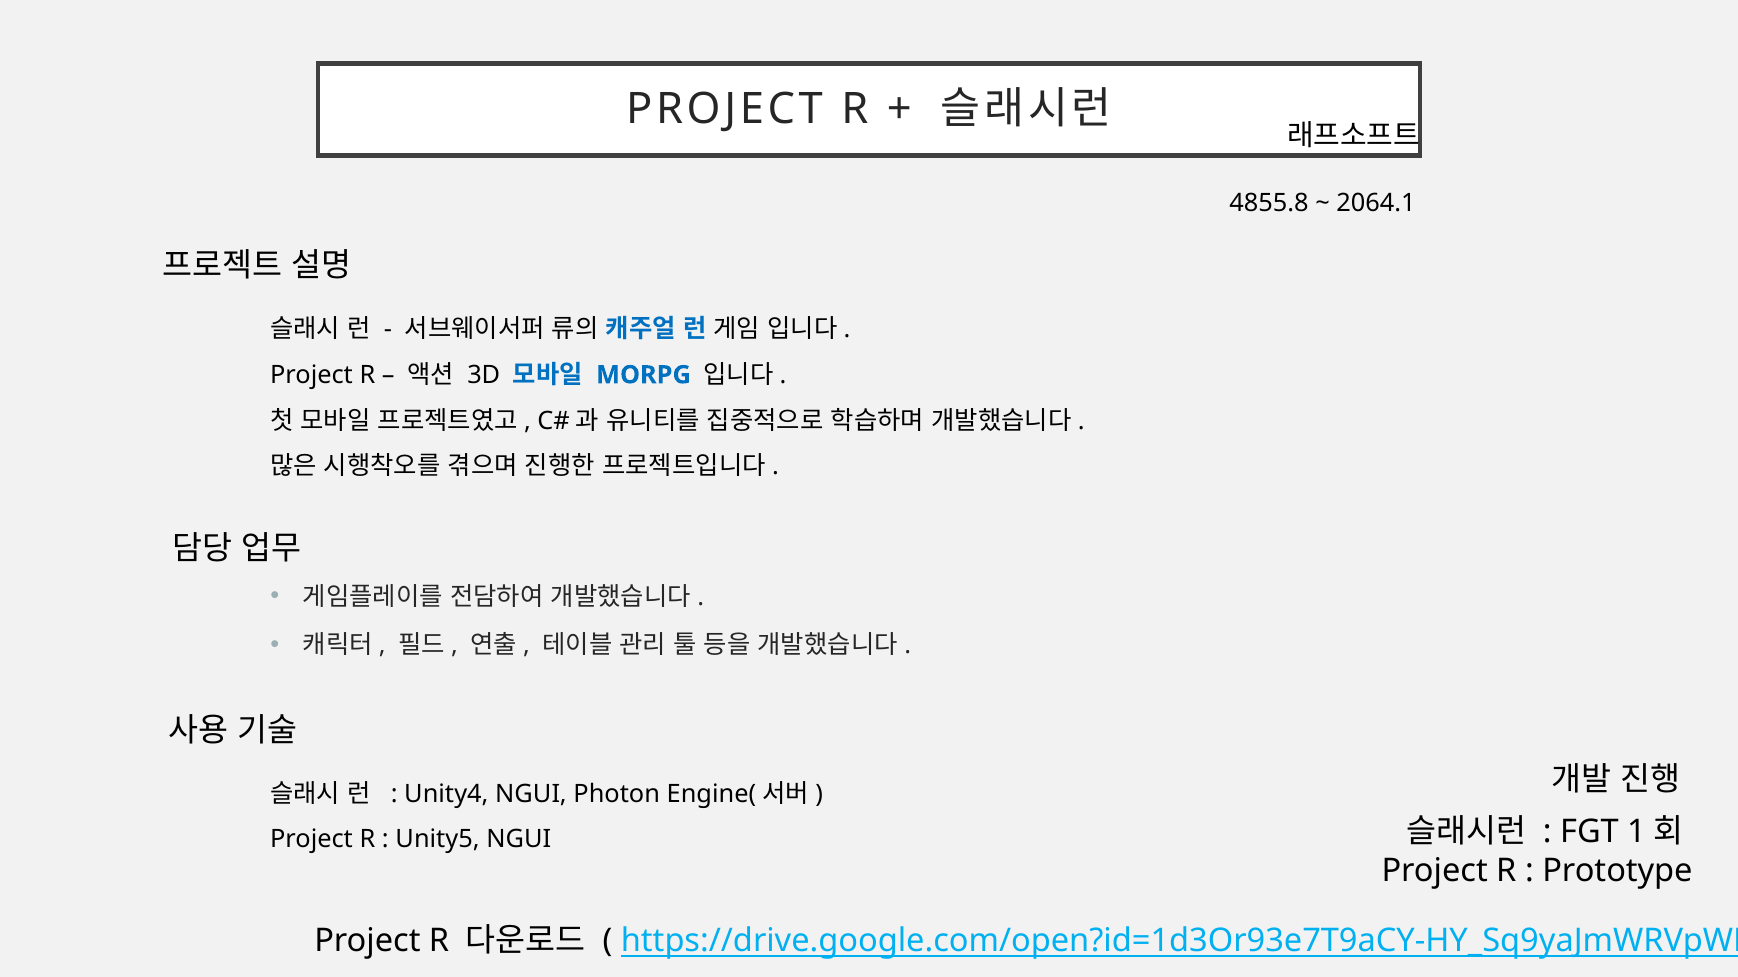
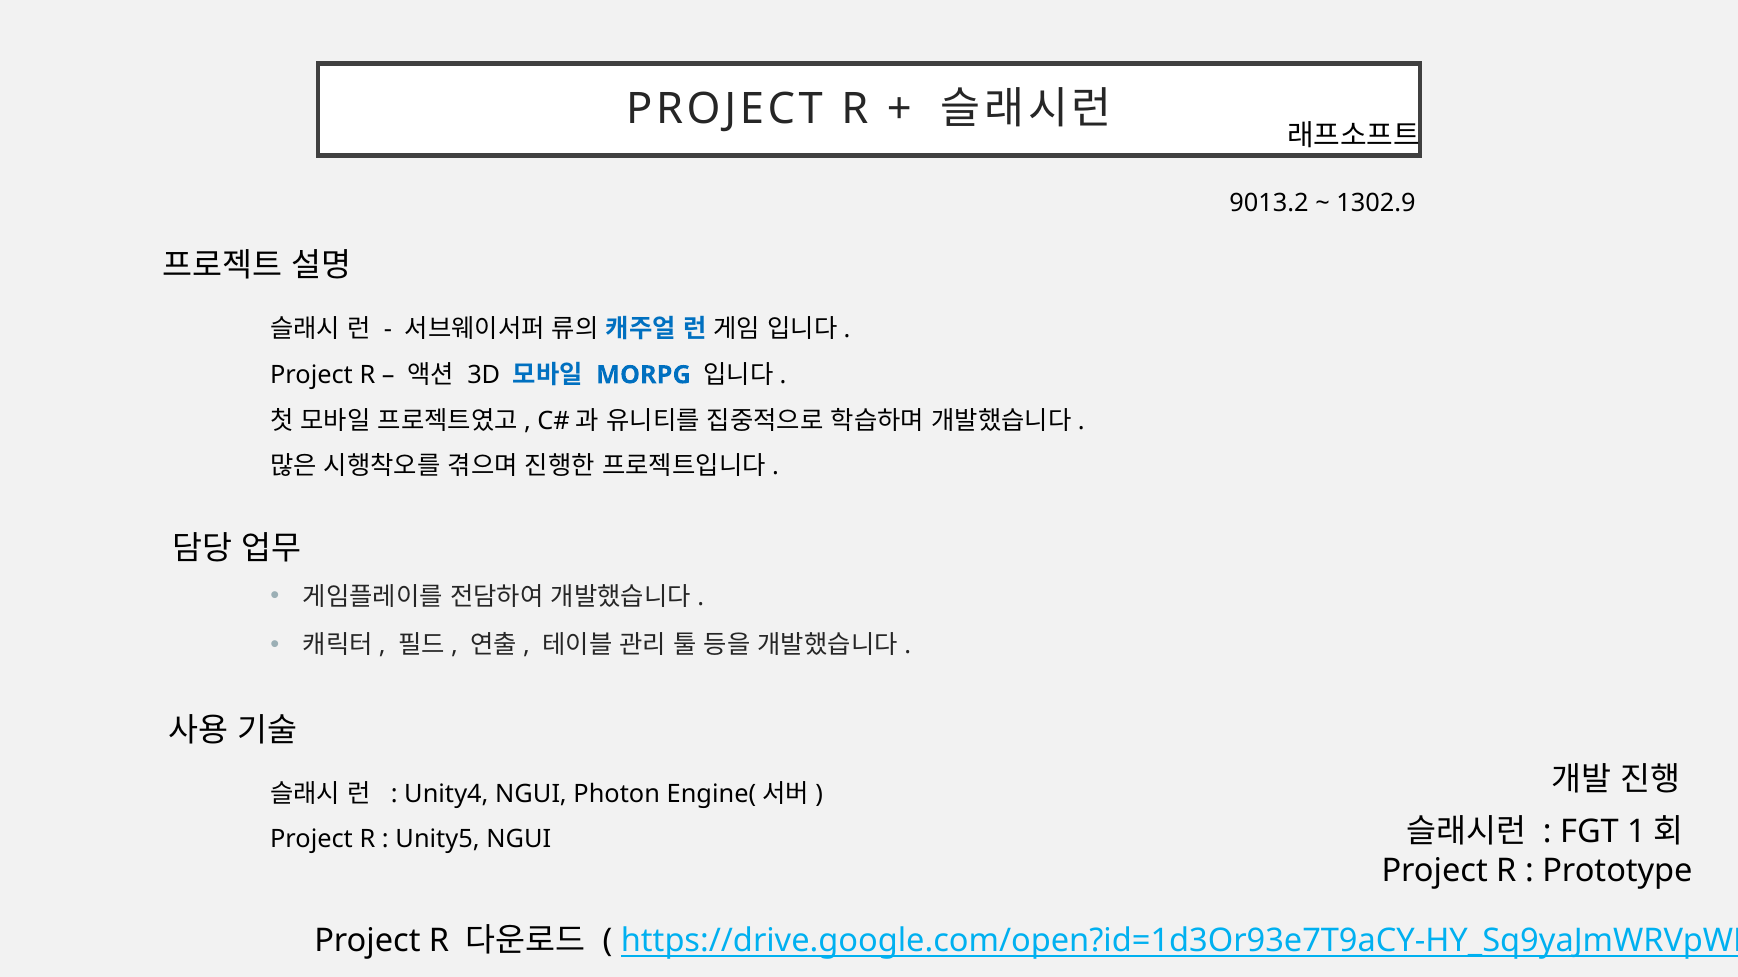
4855.8: 4855.8 -> 9013.2
2064.1: 2064.1 -> 1302.9
